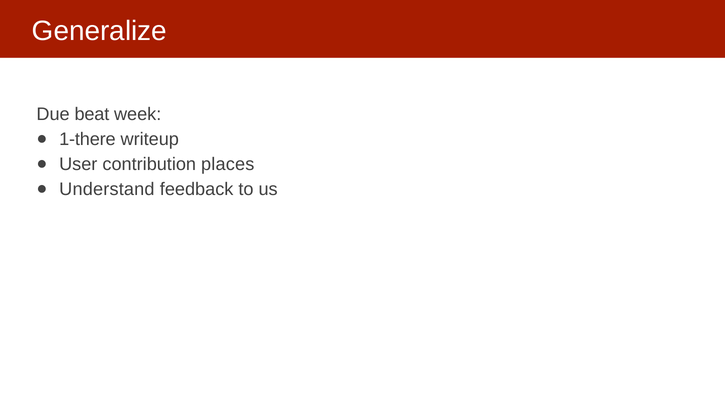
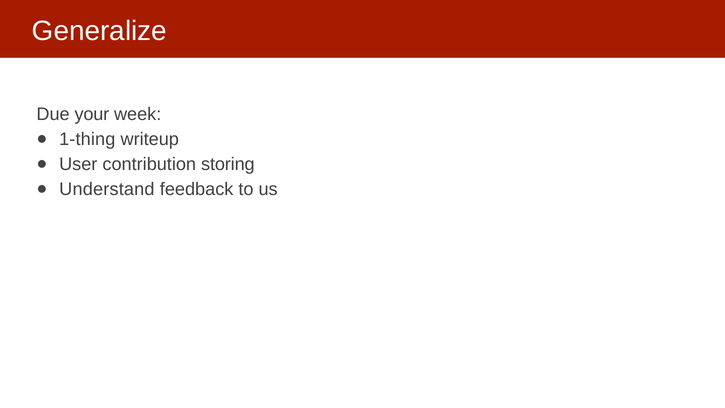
beat: beat -> your
1-there: 1-there -> 1-thing
places: places -> storing
